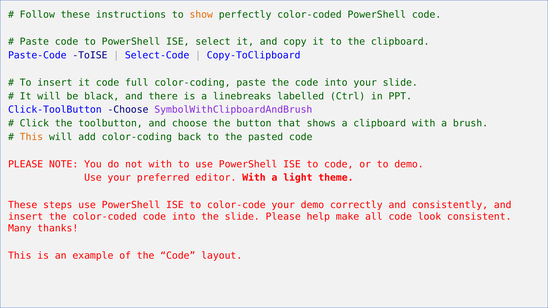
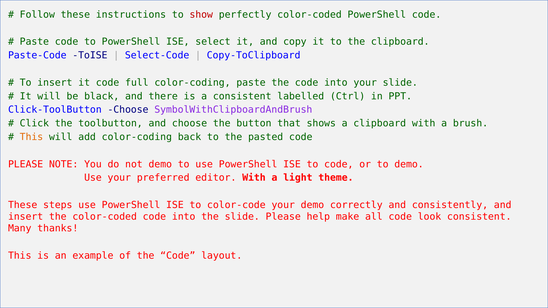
show colour: orange -> red
a linebreaks: linebreaks -> consistent
not with: with -> demo
